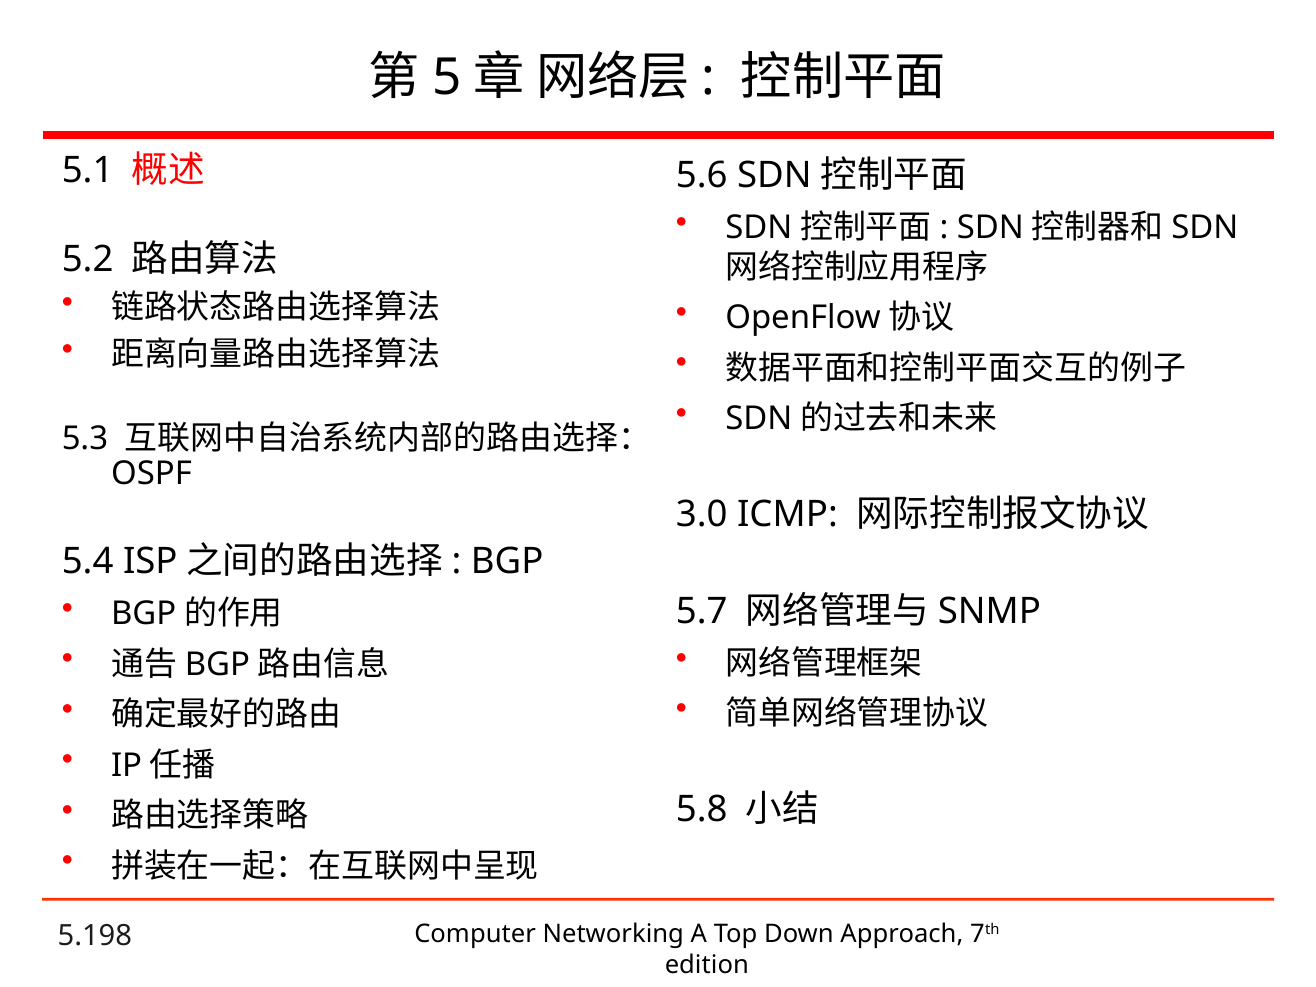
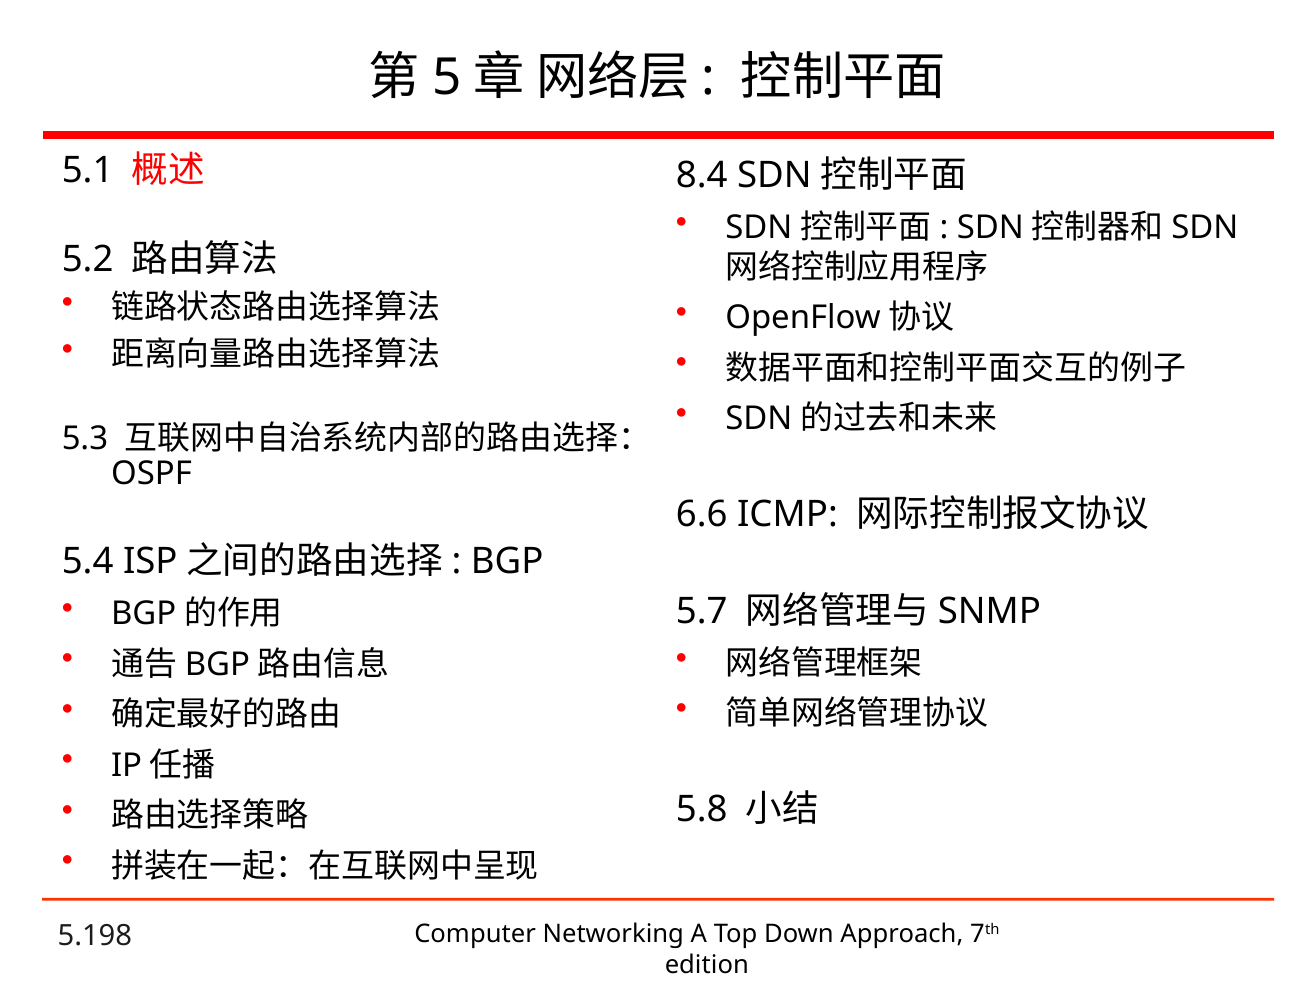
5.6: 5.6 -> 8.4
3.0: 3.0 -> 6.6
